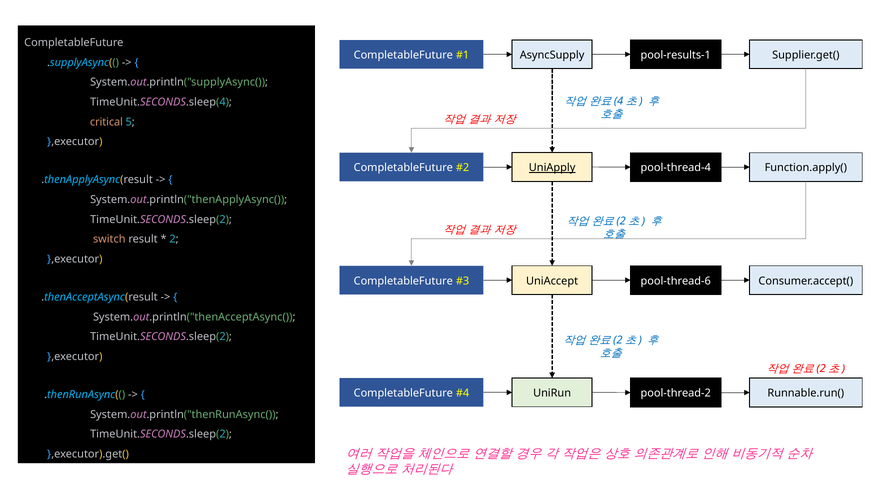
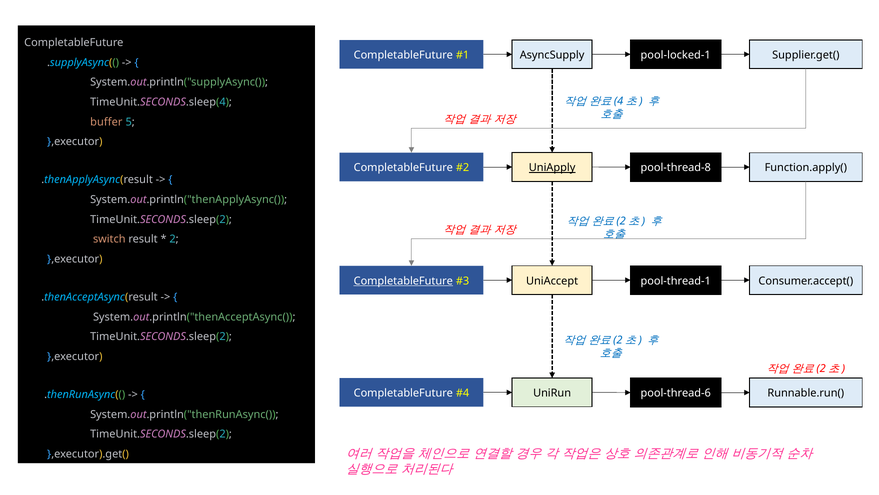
pool-results-1: pool-results-1 -> pool-locked-1
critical: critical -> buffer
pool-thread-4: pool-thread-4 -> pool-thread-8
CompletableFuture at (403, 281) underline: none -> present
pool-thread-6: pool-thread-6 -> pool-thread-1
pool-thread-2: pool-thread-2 -> pool-thread-6
